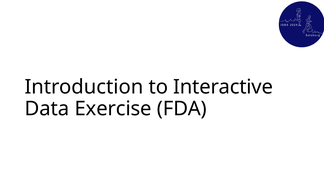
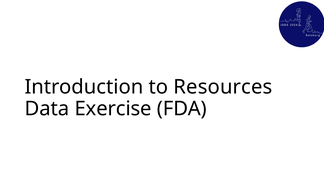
Interactive: Interactive -> Resources
